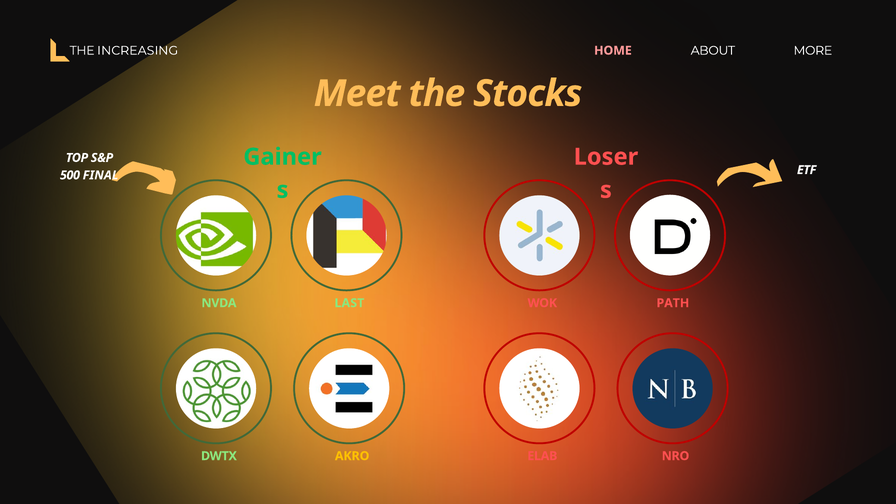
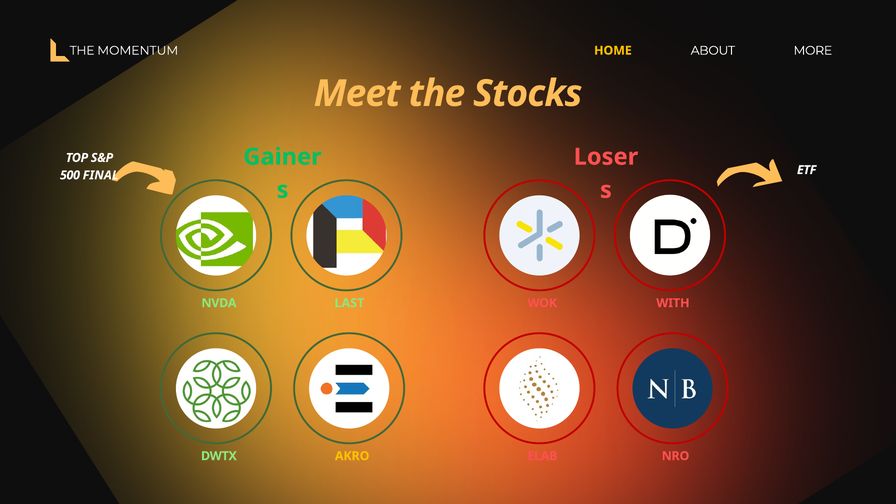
INCREASING: INCREASING -> MOMENTUM
HOME colour: pink -> yellow
PATH: PATH -> WITH
